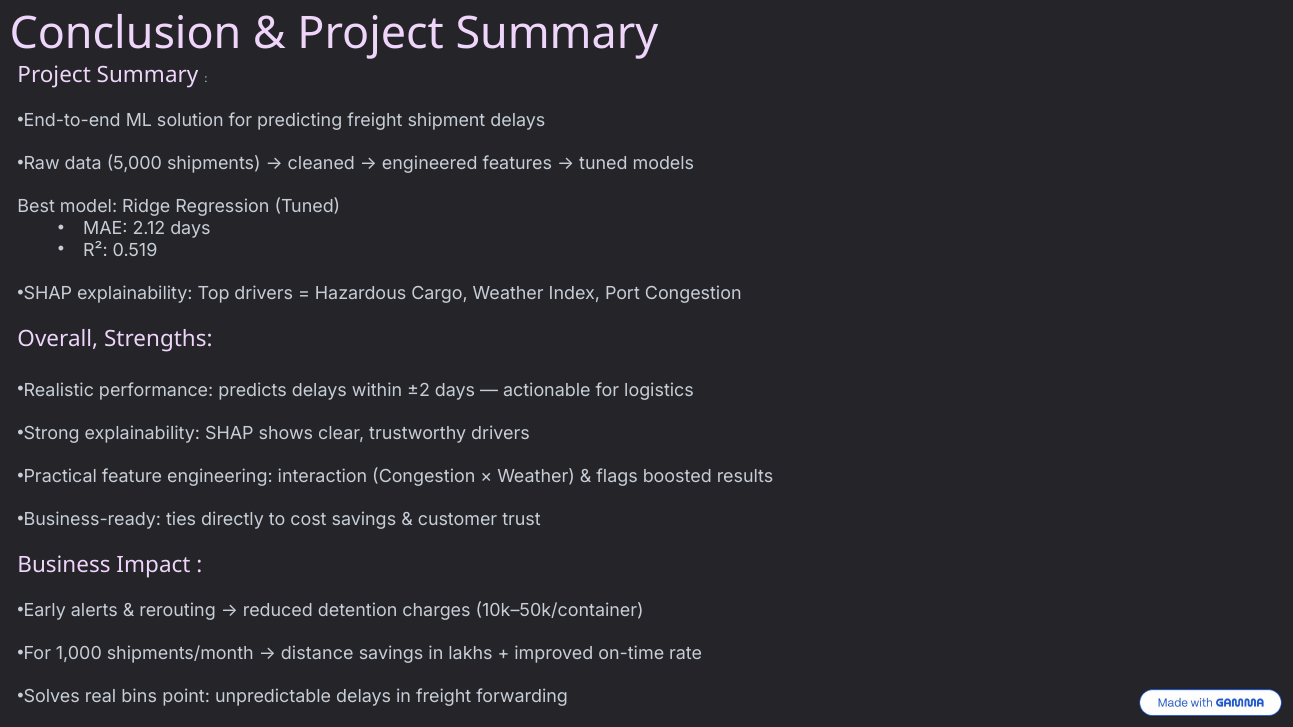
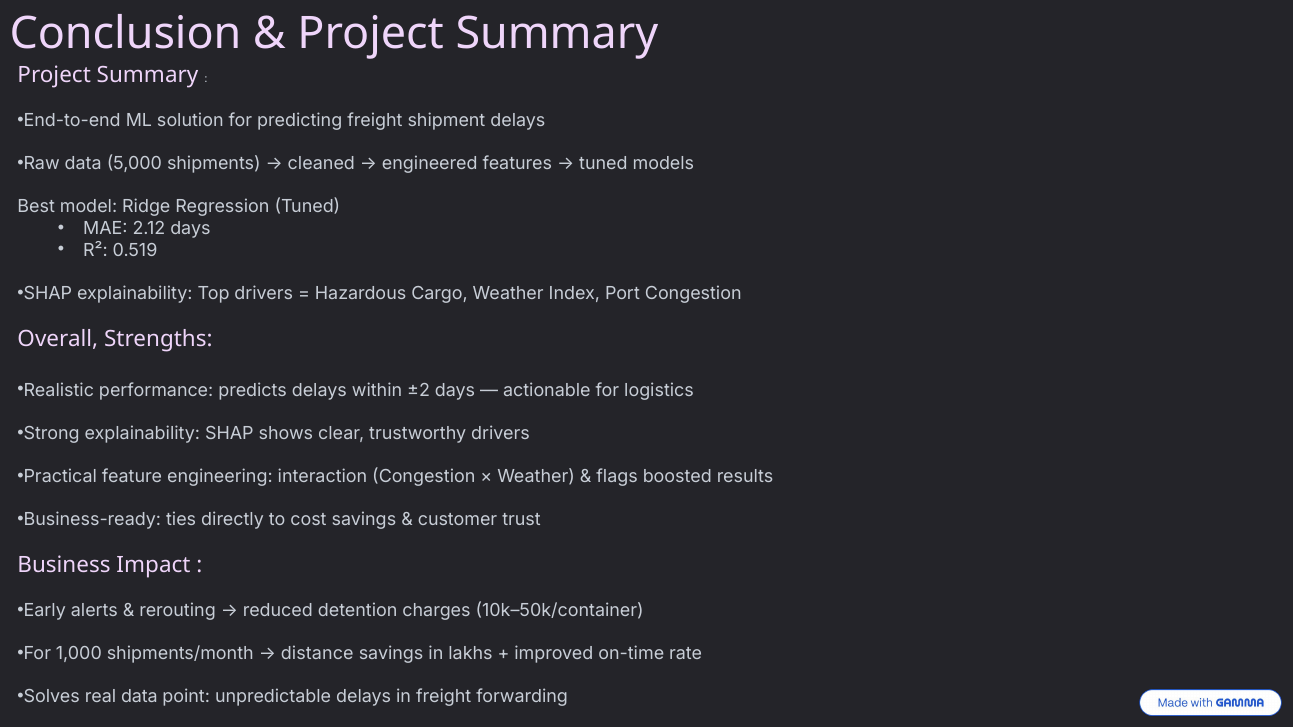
real bins: bins -> data
